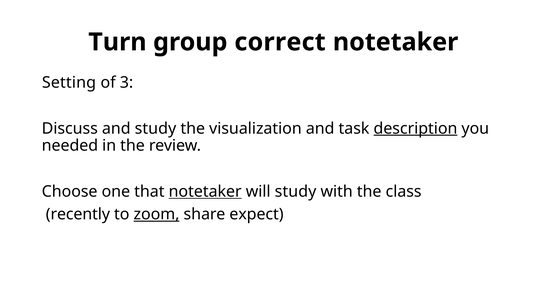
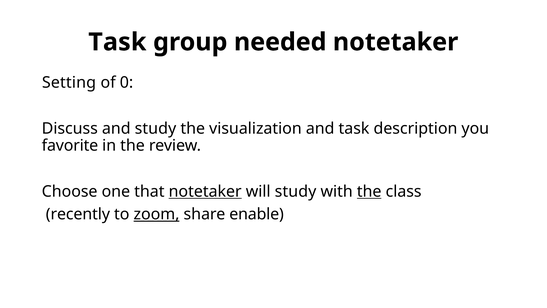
Turn at (117, 42): Turn -> Task
correct: correct -> needed
3: 3 -> 0
description underline: present -> none
needed: needed -> favorite
the at (369, 191) underline: none -> present
expect: expect -> enable
